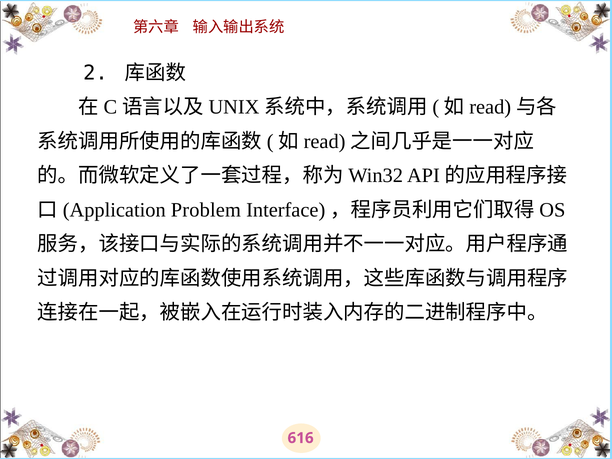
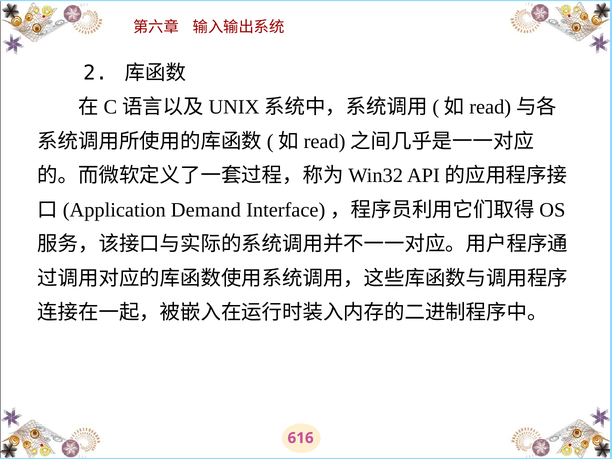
Problem: Problem -> Demand
